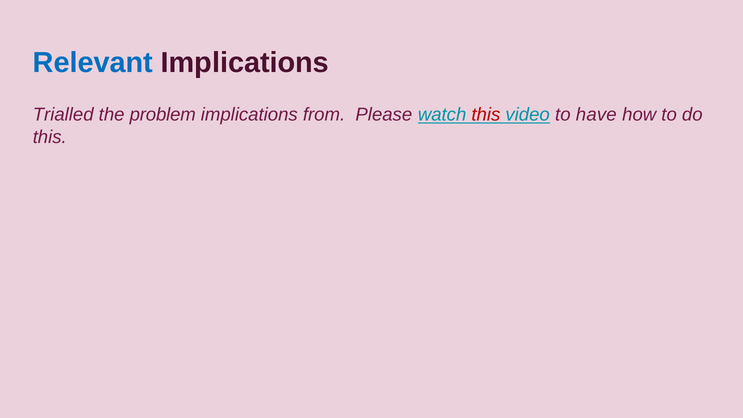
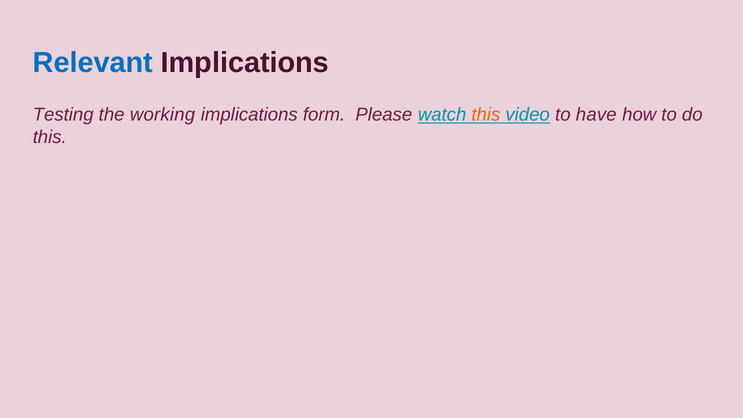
Trialled: Trialled -> Testing
problem: problem -> working
from: from -> form
this at (486, 115) colour: red -> orange
